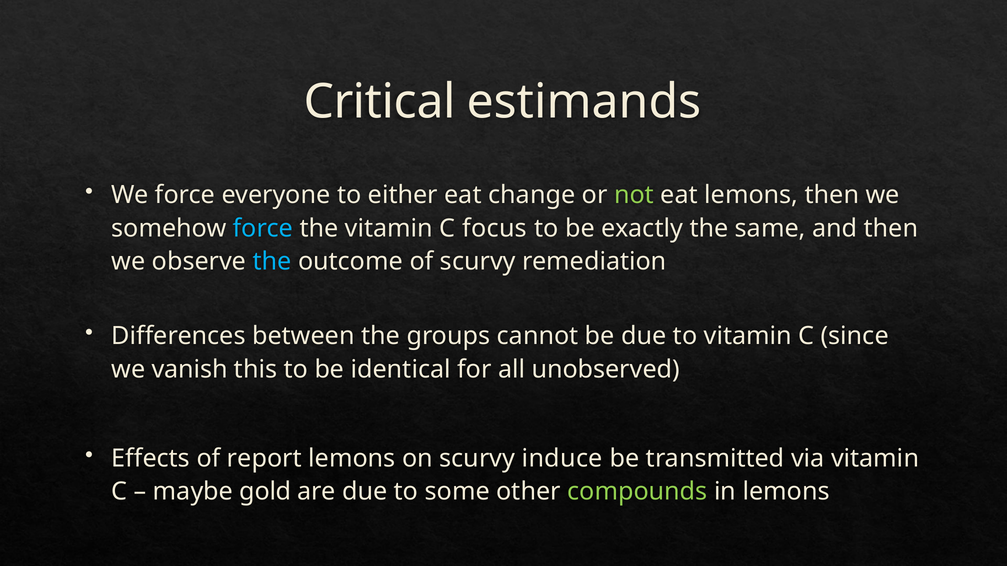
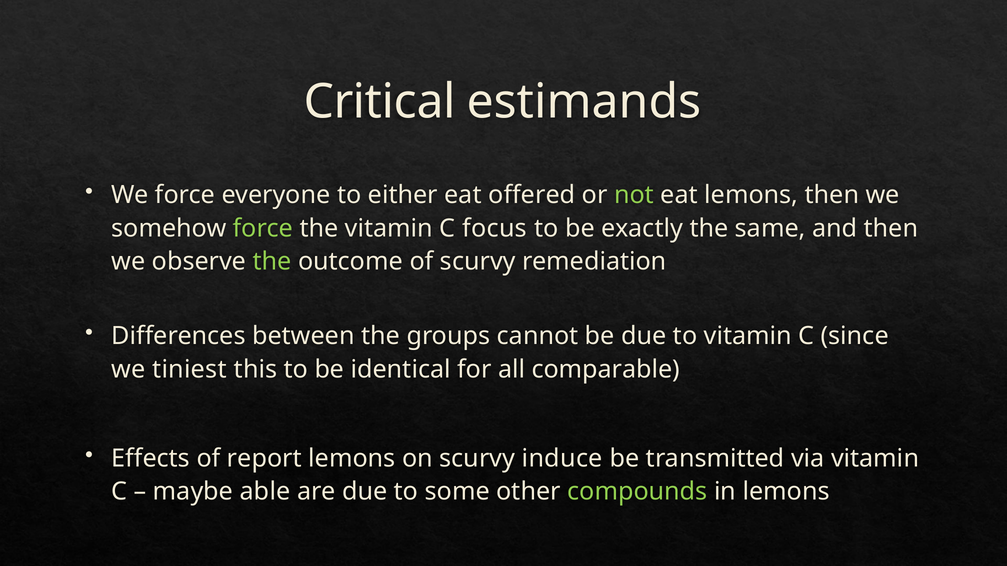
change: change -> offered
force at (263, 228) colour: light blue -> light green
the at (272, 262) colour: light blue -> light green
vanish: vanish -> tiniest
unobserved: unobserved -> comparable
gold: gold -> able
